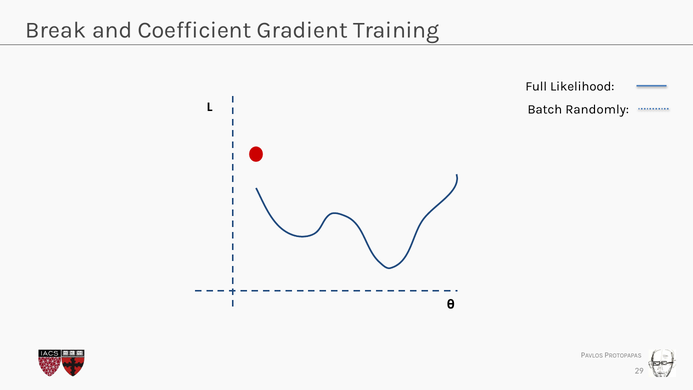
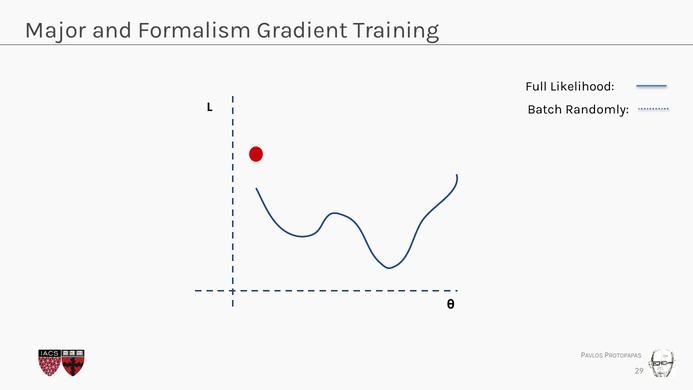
Break: Break -> Major
Coefficient: Coefficient -> Formalism
